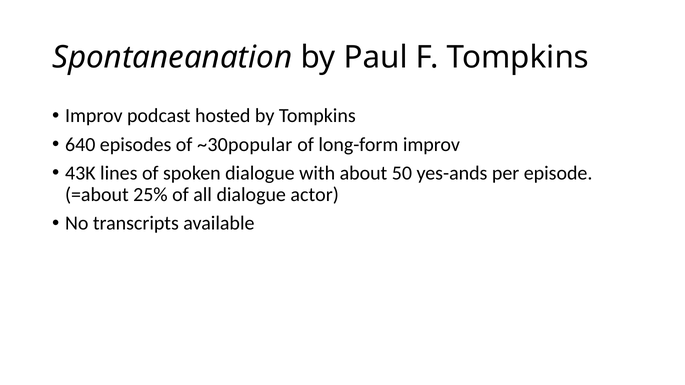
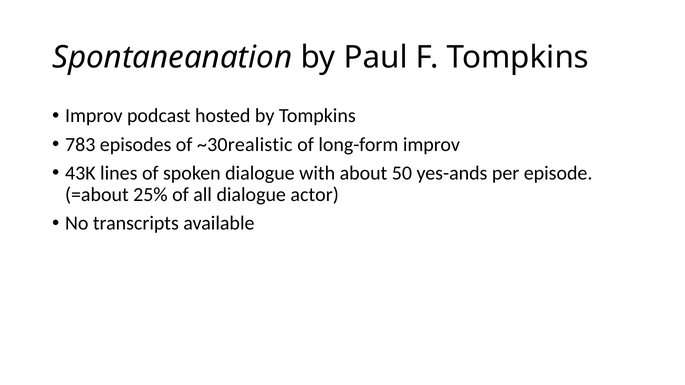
640: 640 -> 783
~30popular: ~30popular -> ~30realistic
